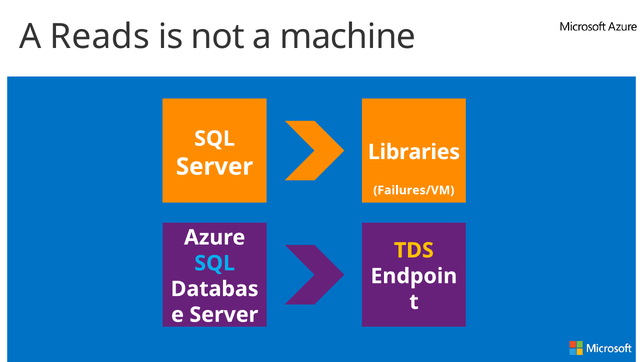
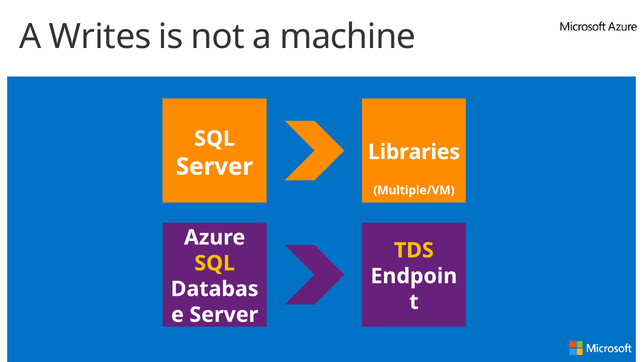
Reads: Reads -> Writes
Failures/VM: Failures/VM -> Multiple/VM
SQL at (215, 263) colour: light blue -> yellow
